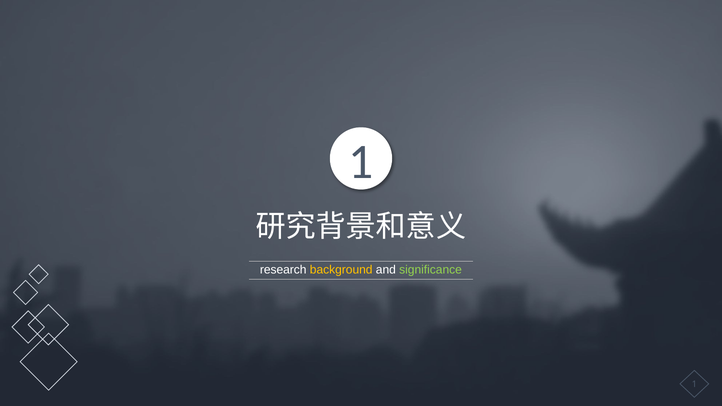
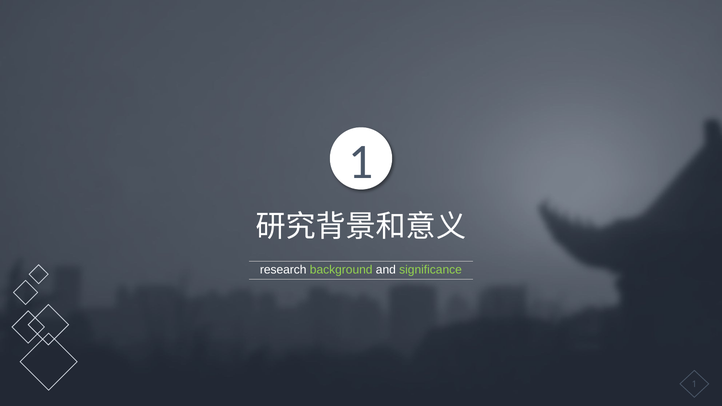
background colour: yellow -> light green
